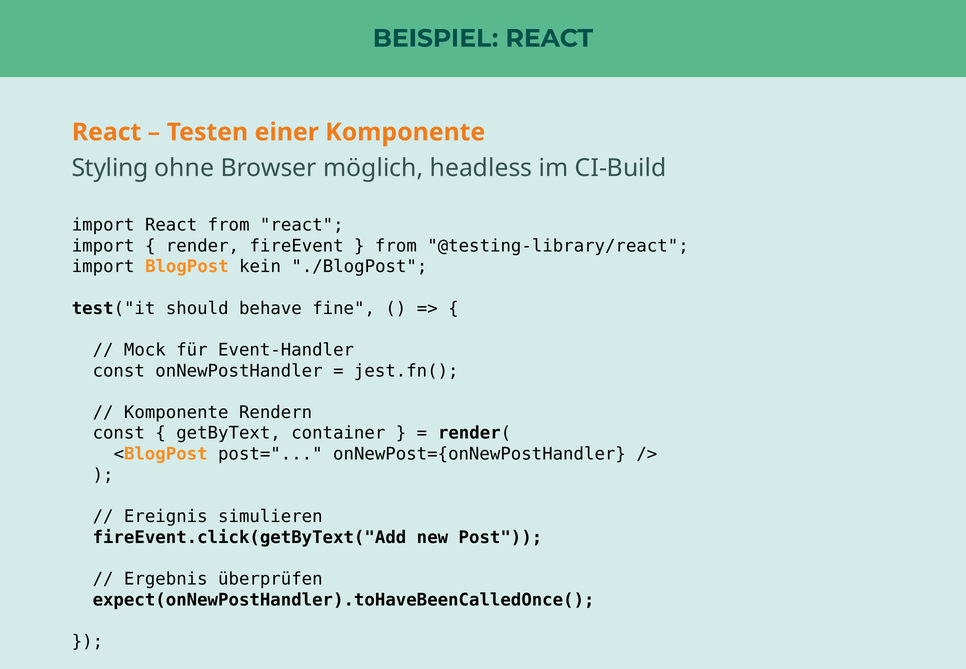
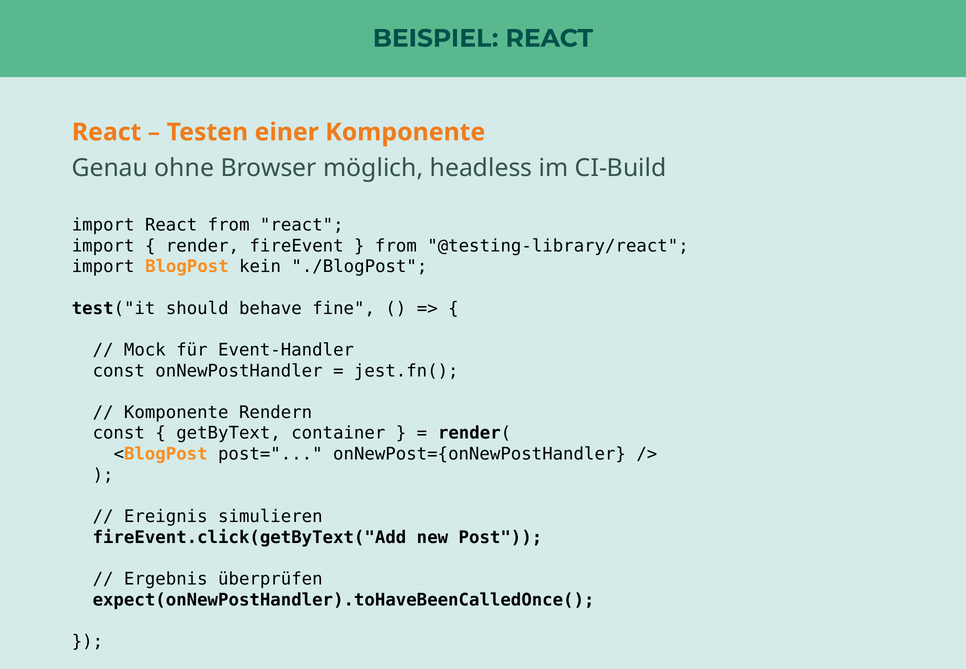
Styling: Styling -> Genau
